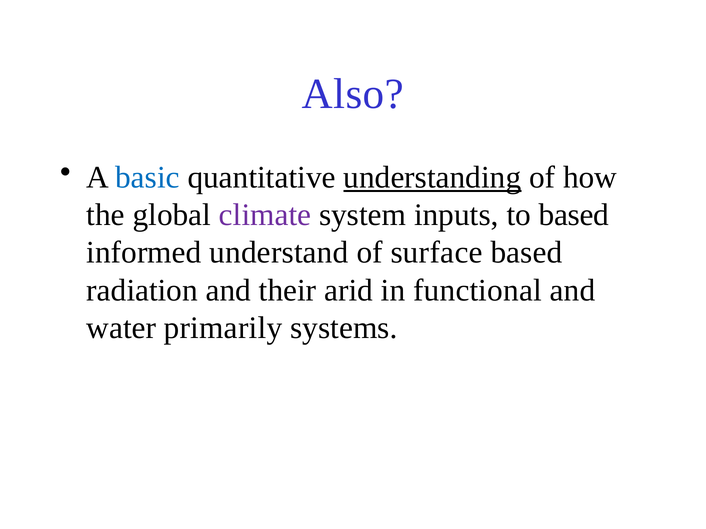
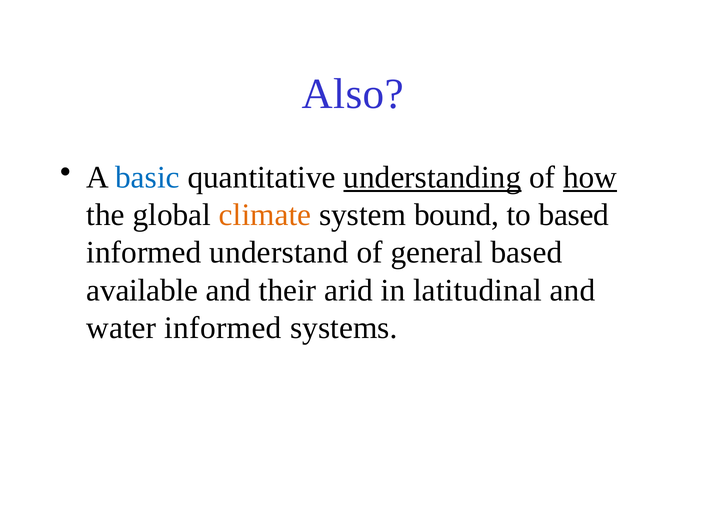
how underline: none -> present
climate colour: purple -> orange
inputs: inputs -> bound
surface: surface -> general
radiation: radiation -> available
functional: functional -> latitudinal
water primarily: primarily -> informed
